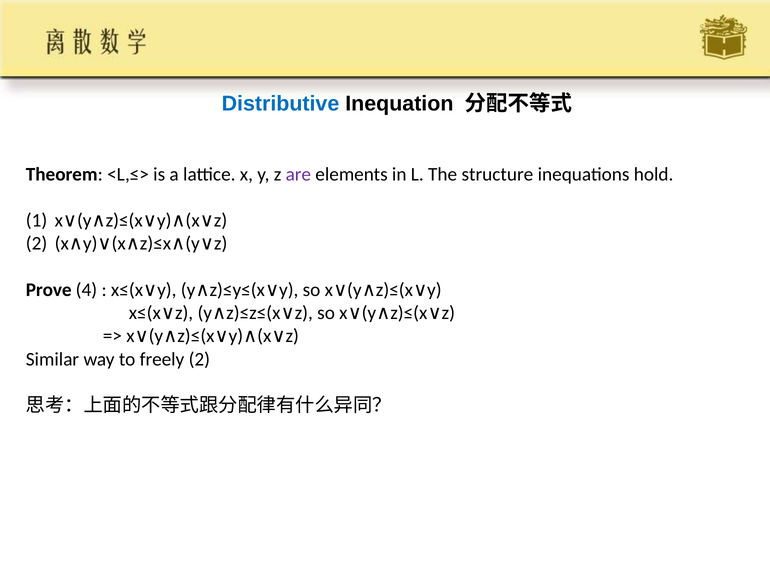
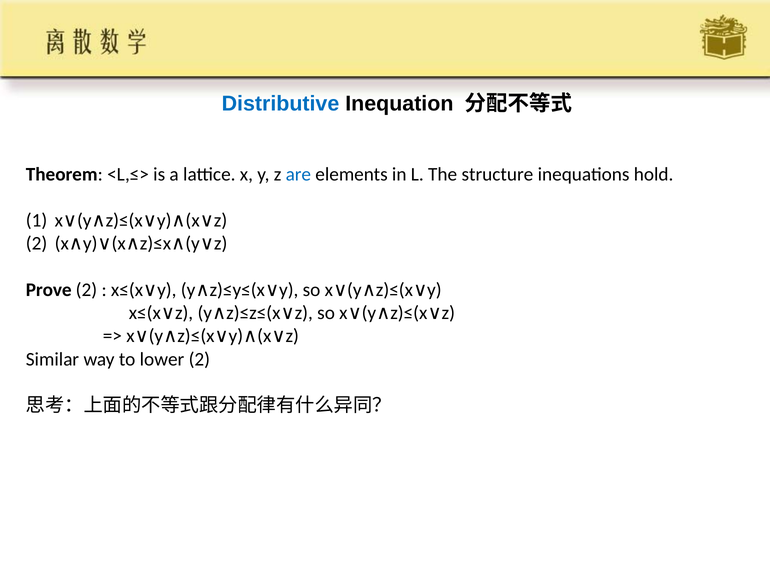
are colour: purple -> blue
Prove 4: 4 -> 2
freely: freely -> lower
